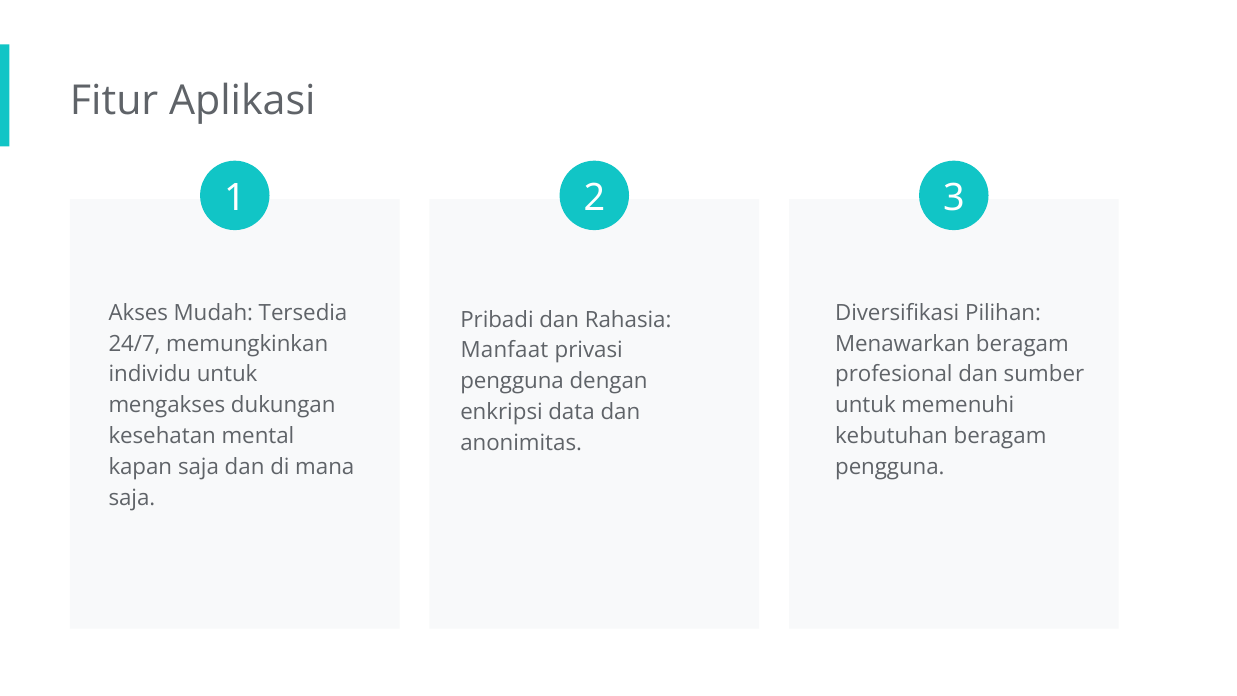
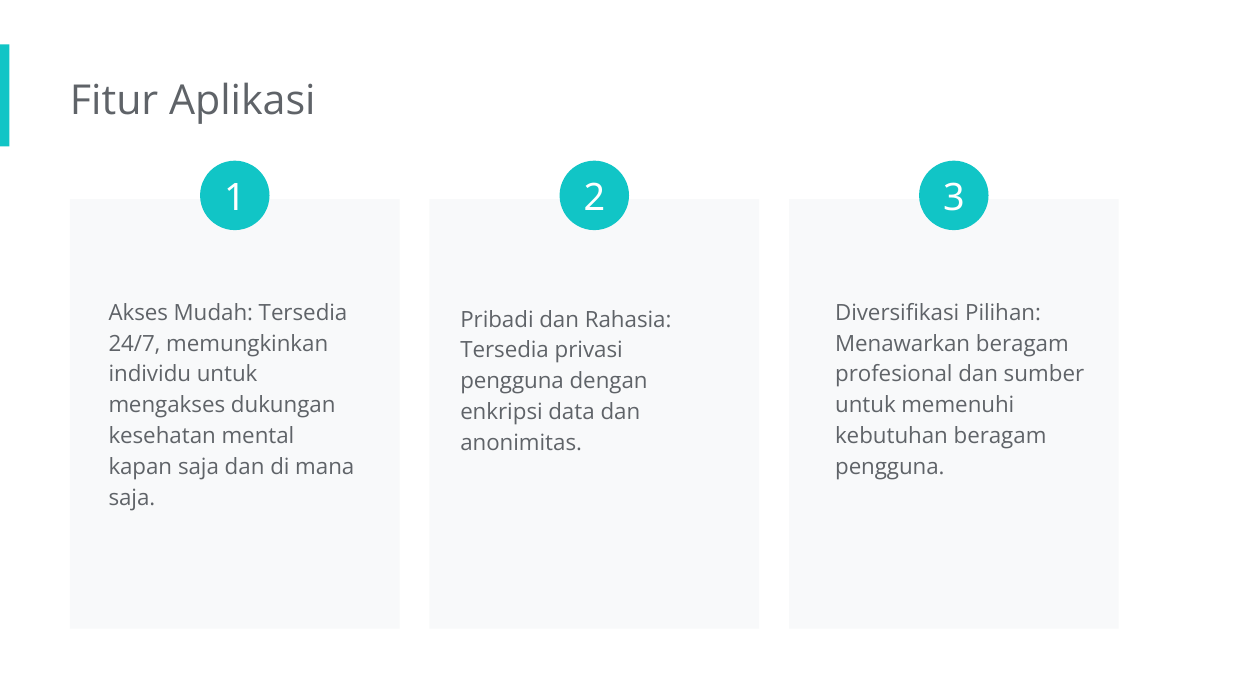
Manfaat at (504, 350): Manfaat -> Tersedia
